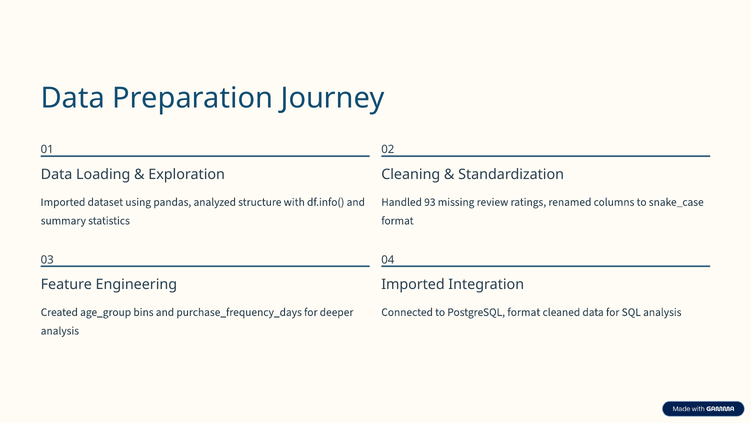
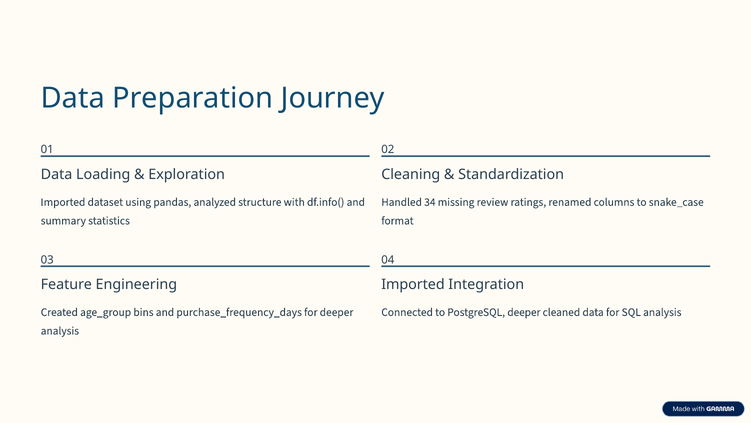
93: 93 -> 34
PostgreSQL format: format -> deeper
